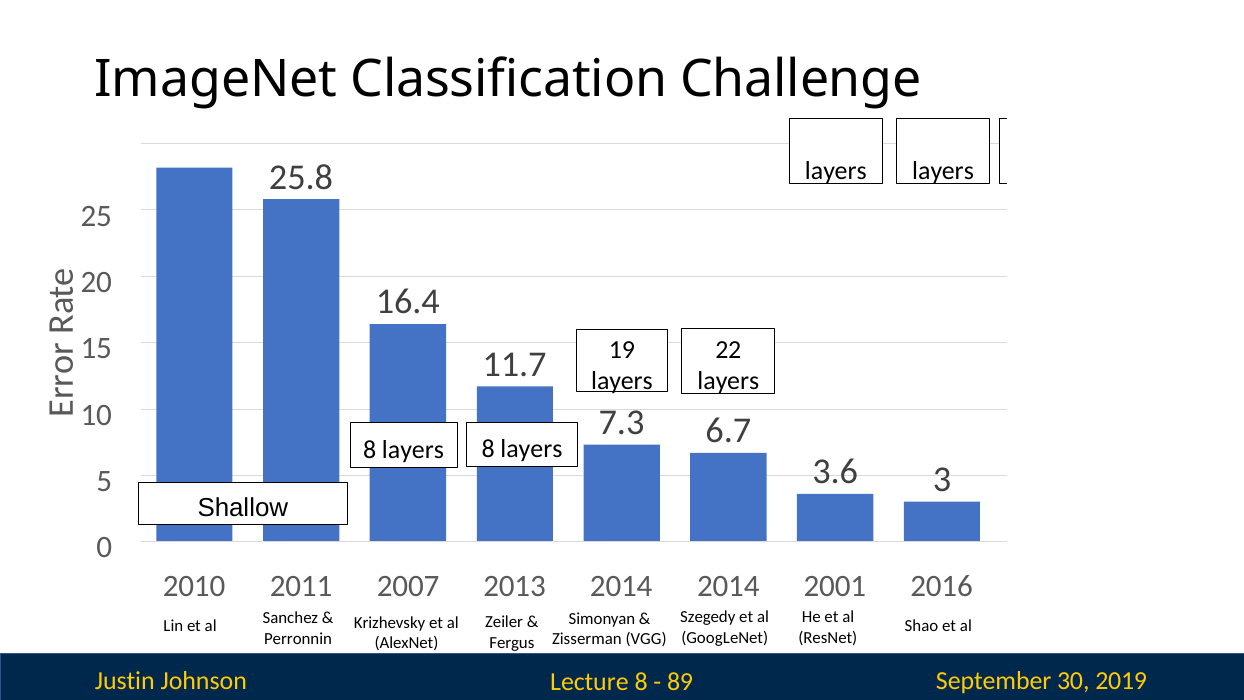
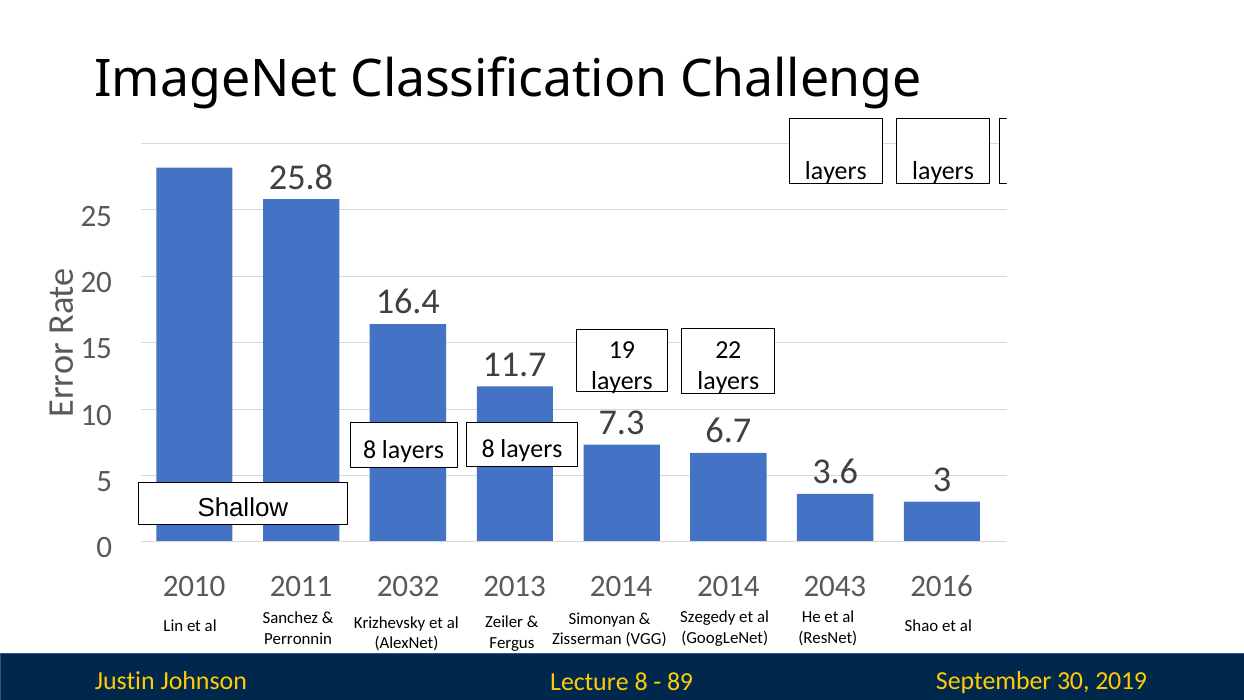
2007: 2007 -> 2032
2001: 2001 -> 2043
